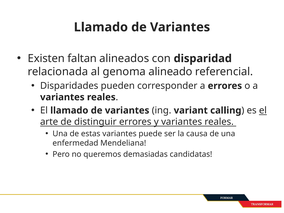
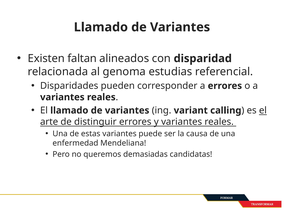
alineado: alineado -> estudias
